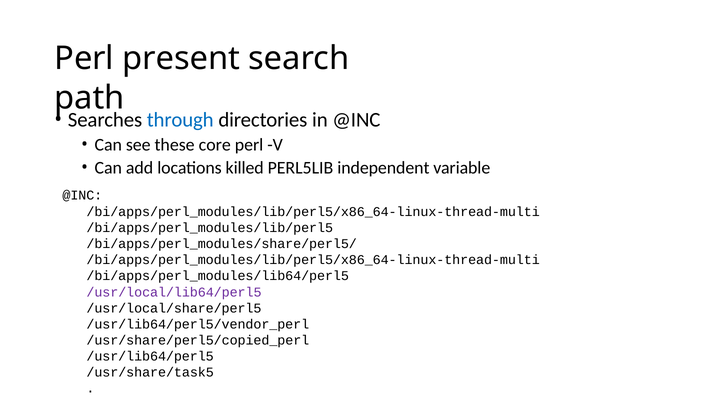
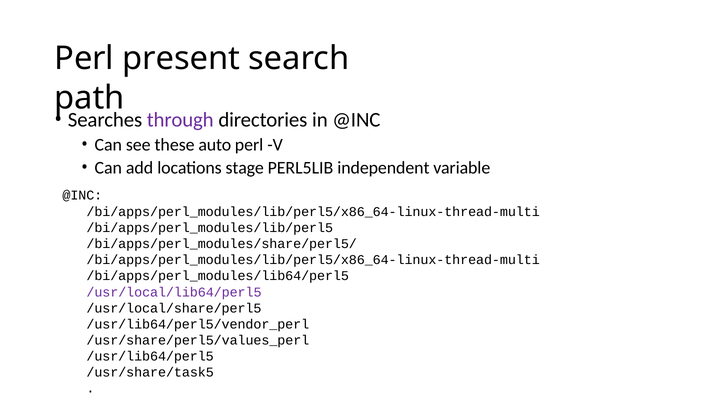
through colour: blue -> purple
core: core -> auto
killed: killed -> stage
/usr/share/perl5/copied_perl: /usr/share/perl5/copied_perl -> /usr/share/perl5/values_perl
